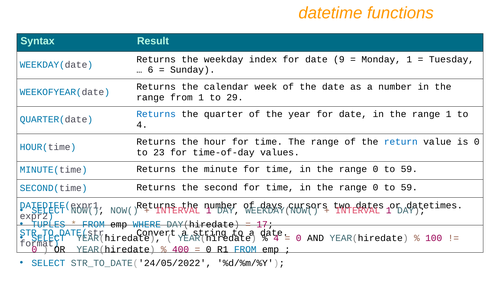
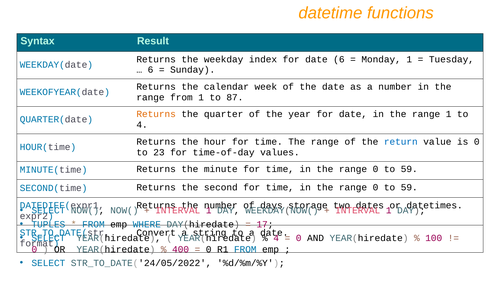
date 9: 9 -> 6
29: 29 -> 87
Returns at (156, 114) colour: blue -> orange
cursors: cursors -> storage
